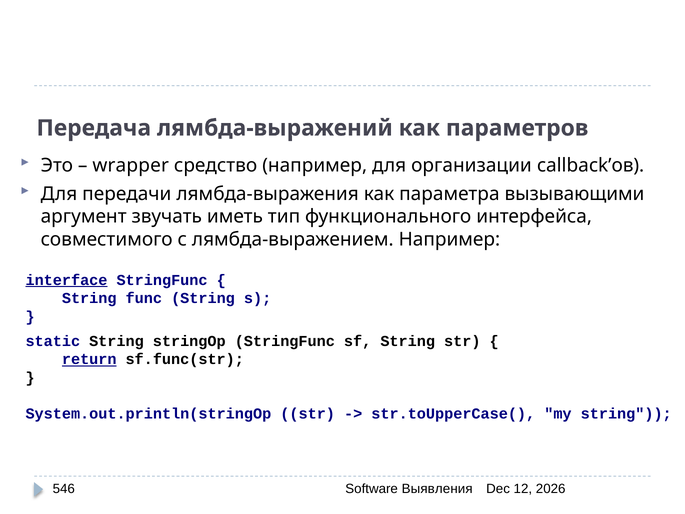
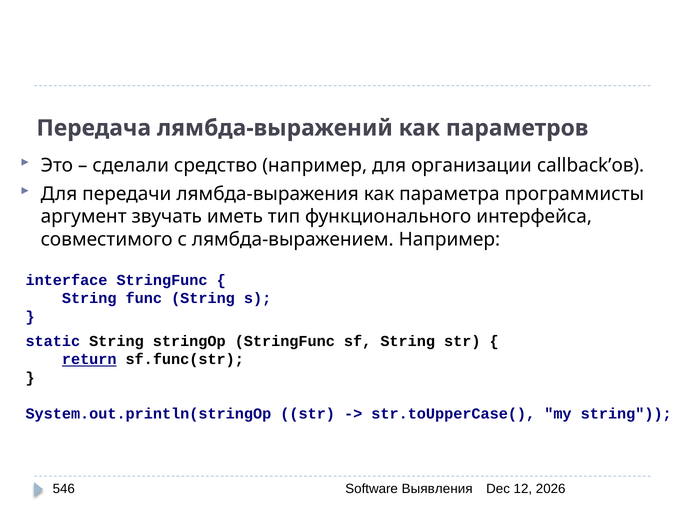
wrapper: wrapper -> сделали
вызывающими: вызывающими -> программисты
interface underline: present -> none
